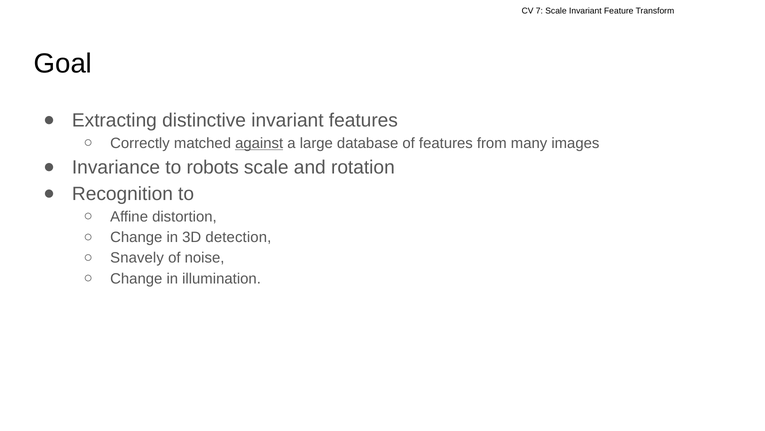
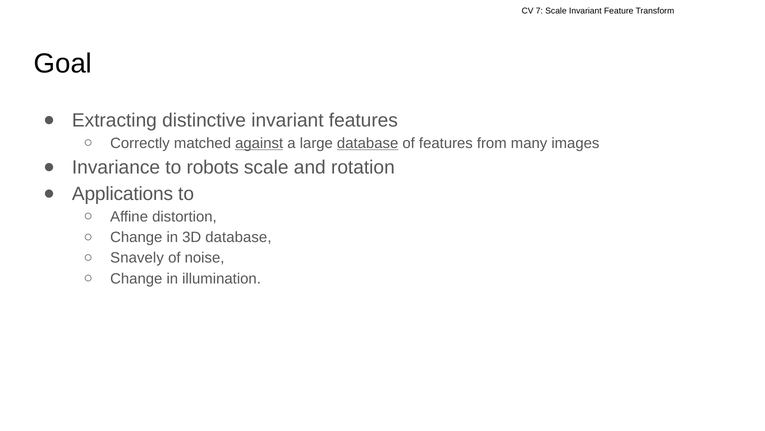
database at (368, 143) underline: none -> present
Recognition: Recognition -> Applications
3D detection: detection -> database
